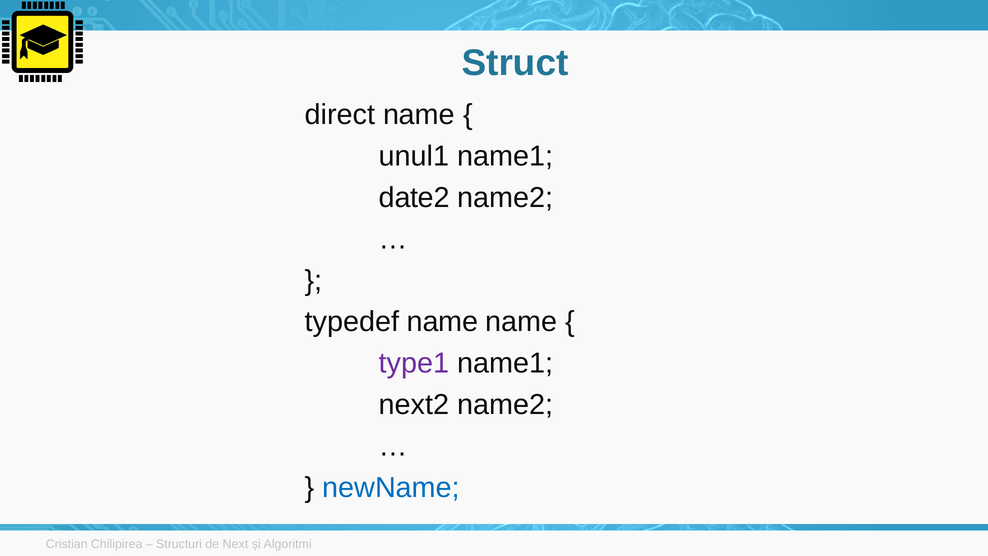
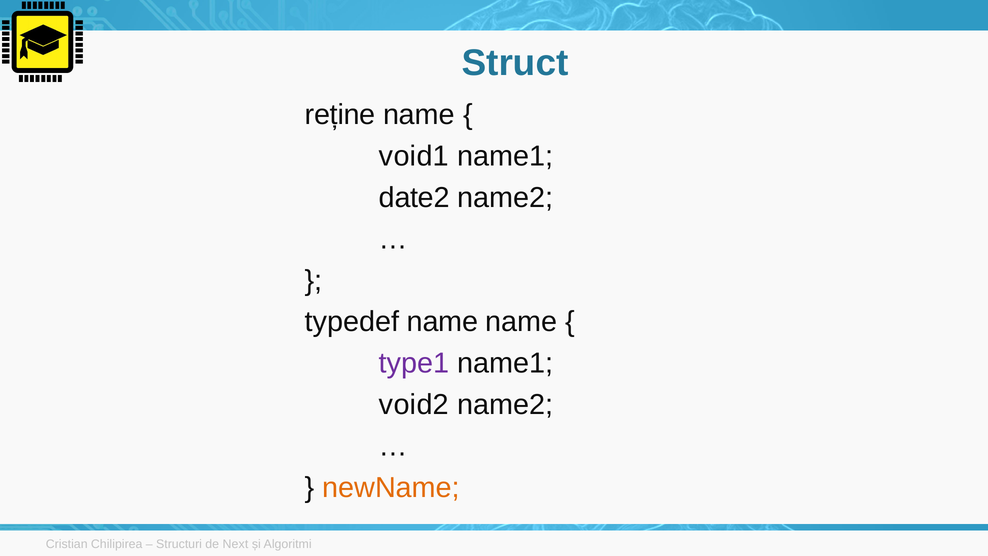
direct: direct -> reține
unul1: unul1 -> void1
next2: next2 -> void2
newName colour: blue -> orange
